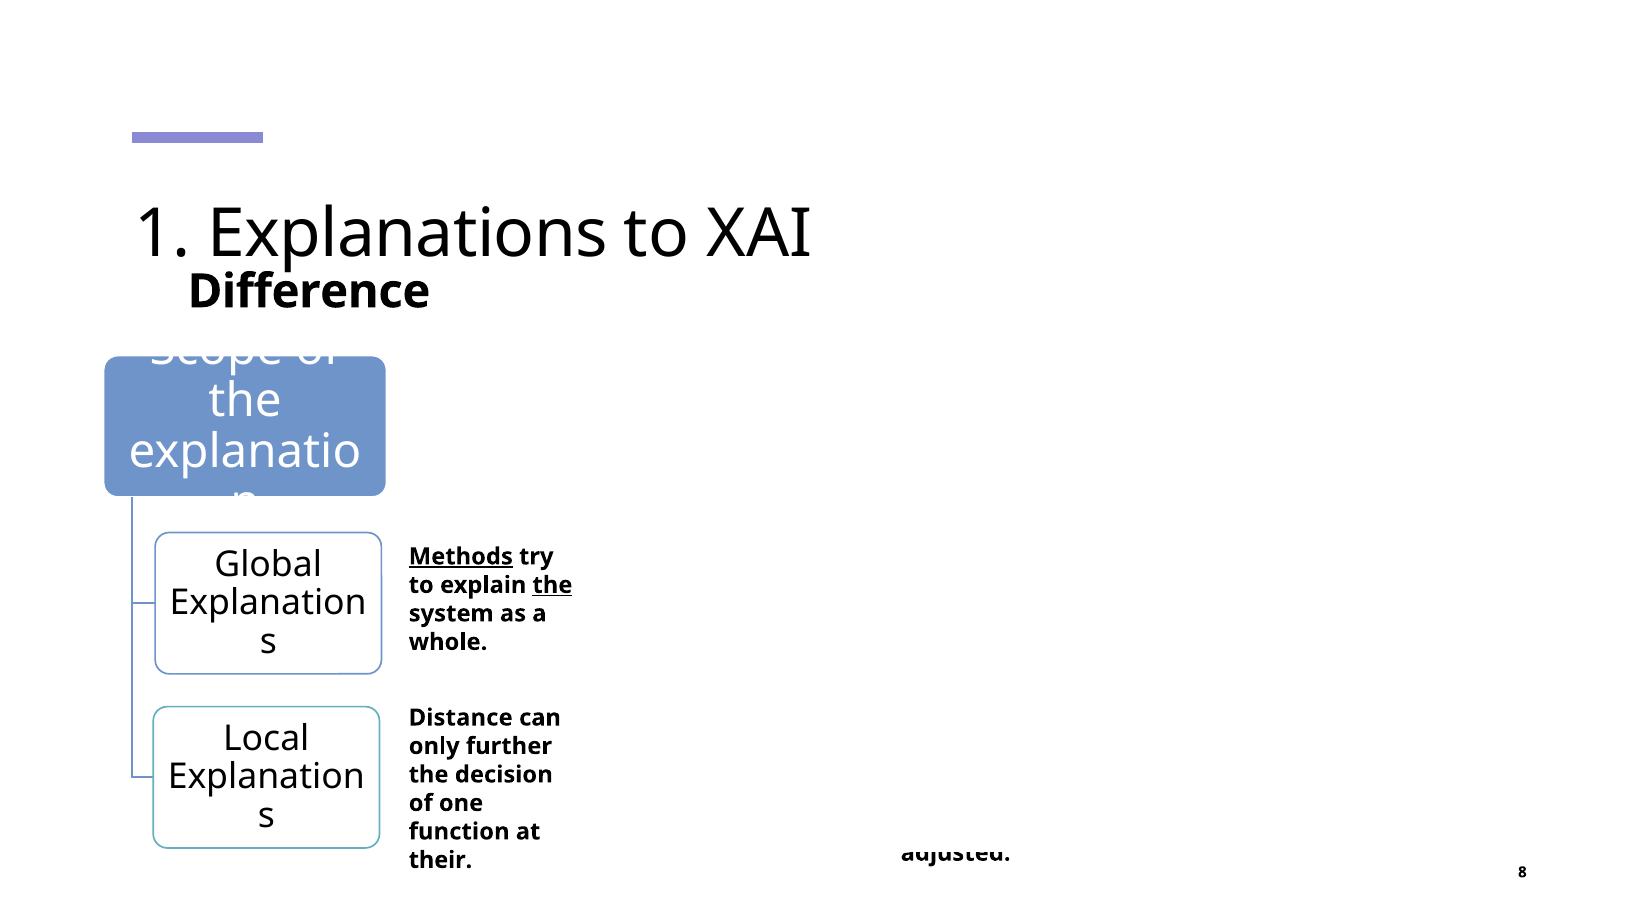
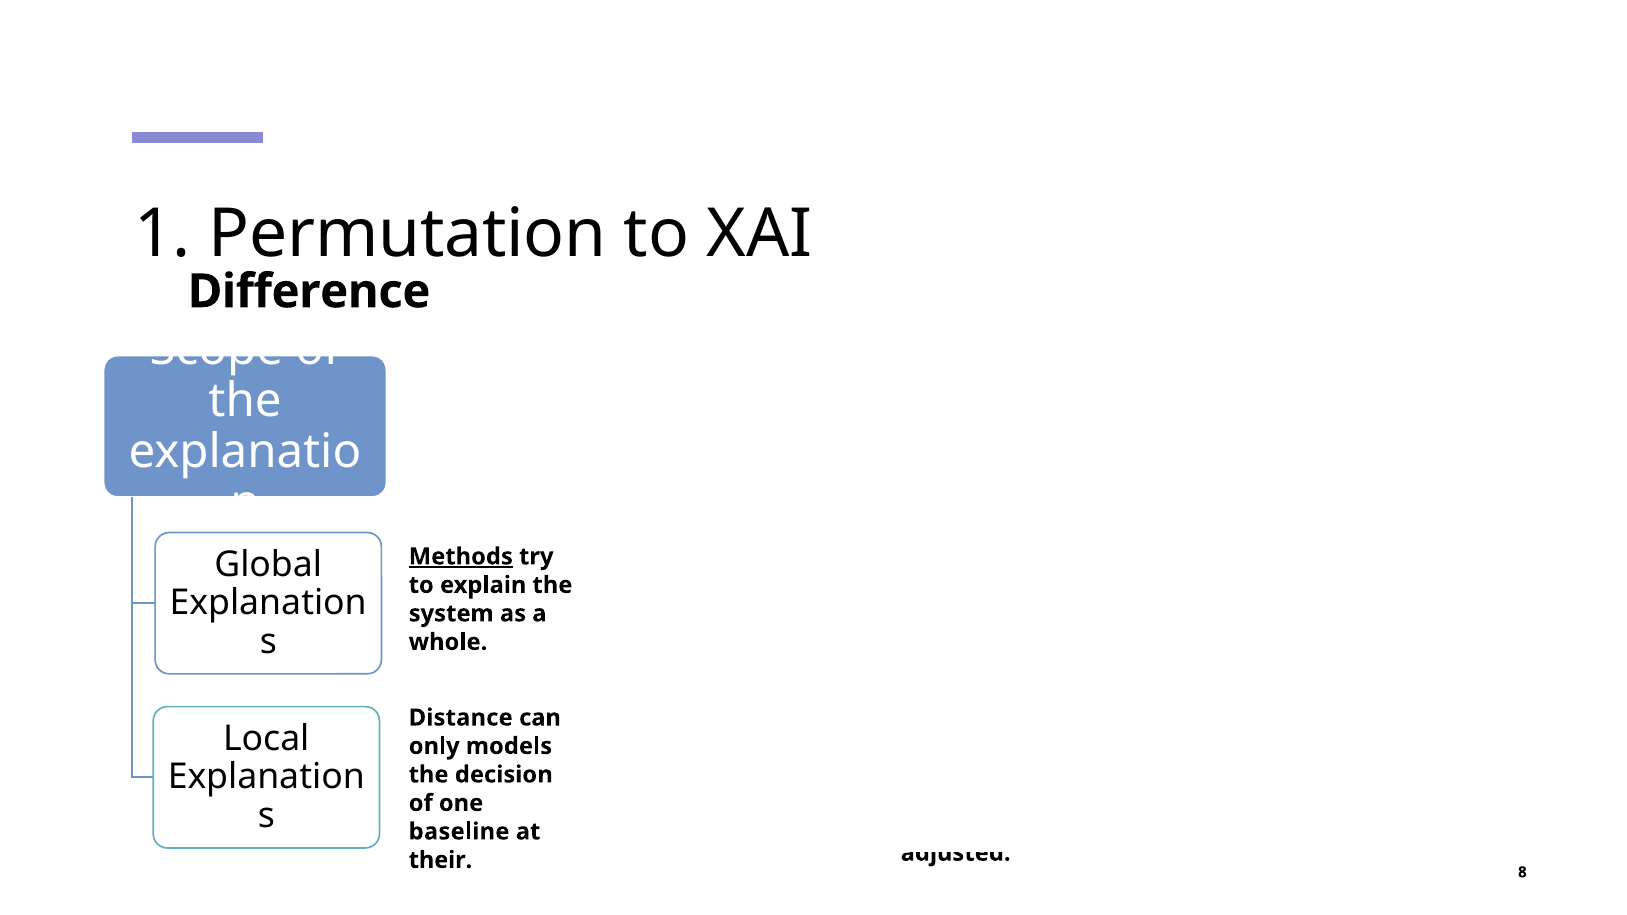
Explanations: Explanations -> Permutation
the at (552, 585) underline: present -> none
only further: further -> models
function: function -> baseline
